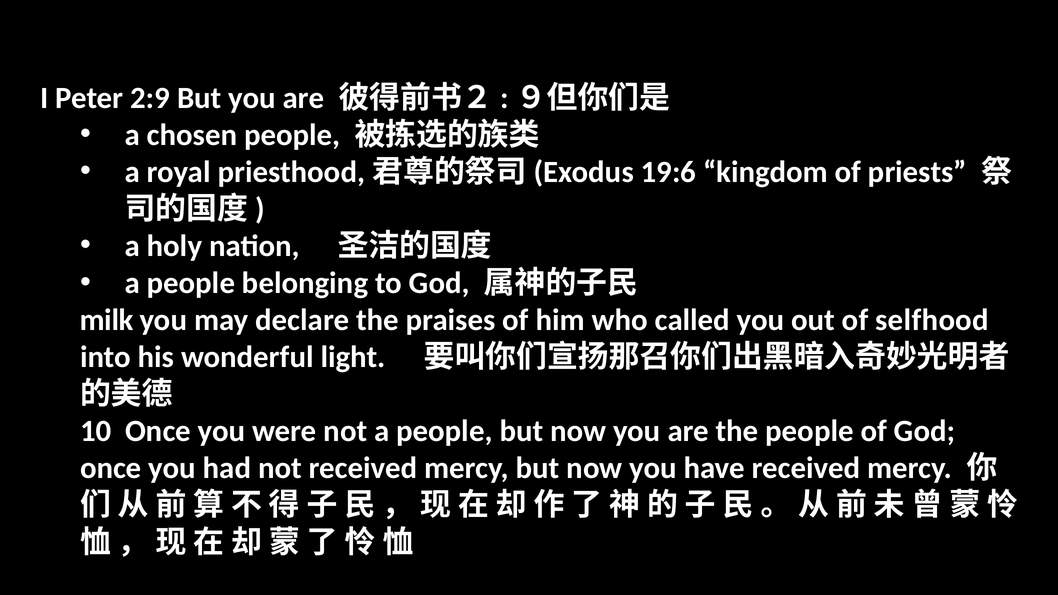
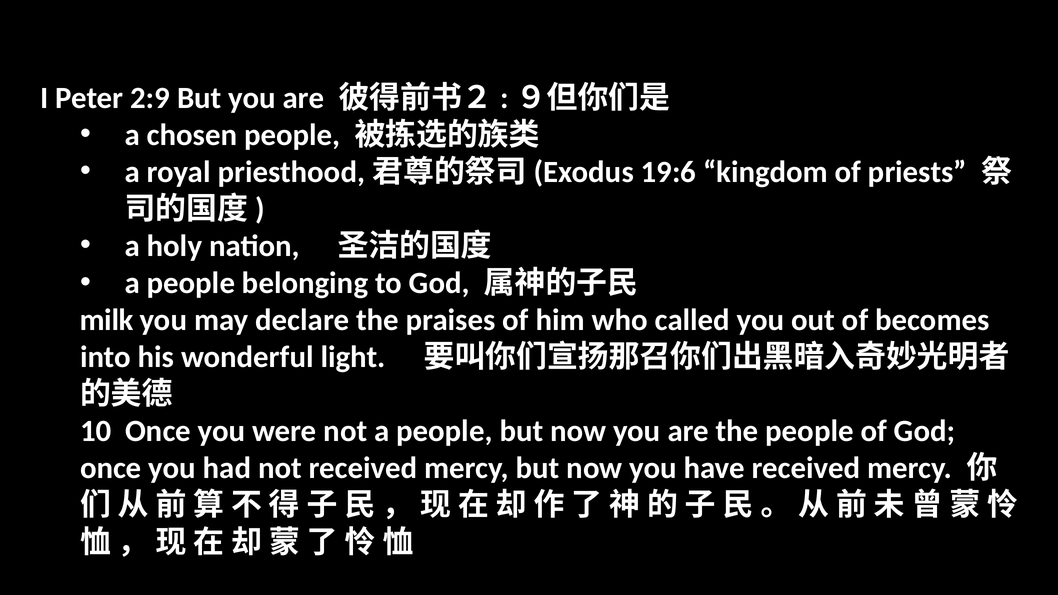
selfhood: selfhood -> becomes
